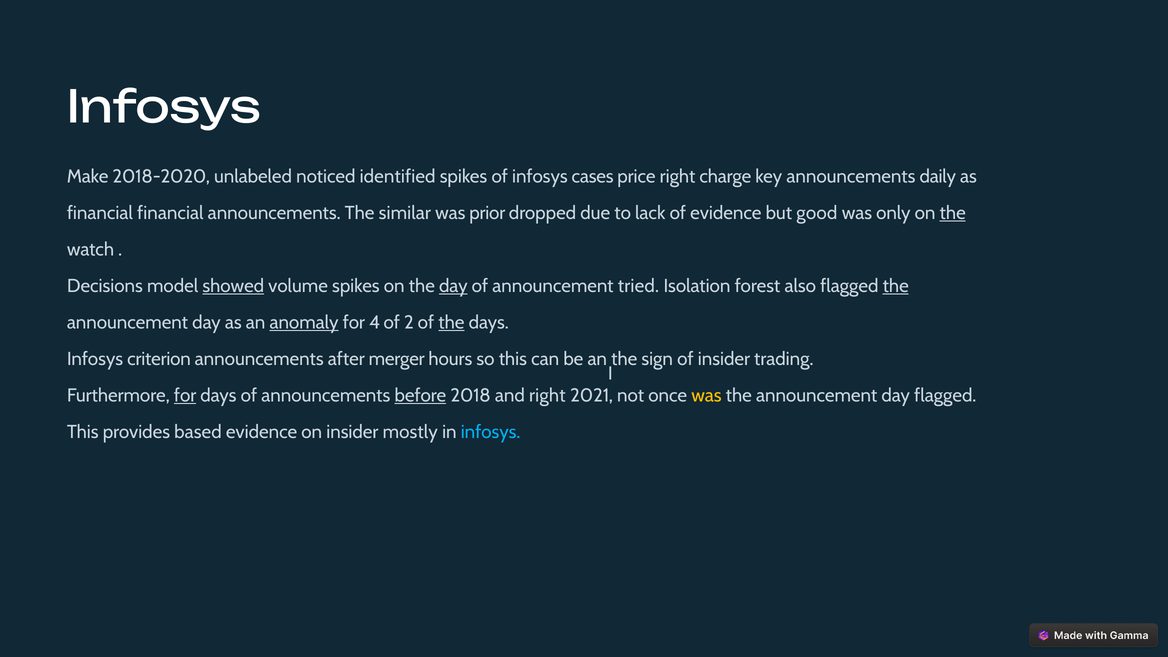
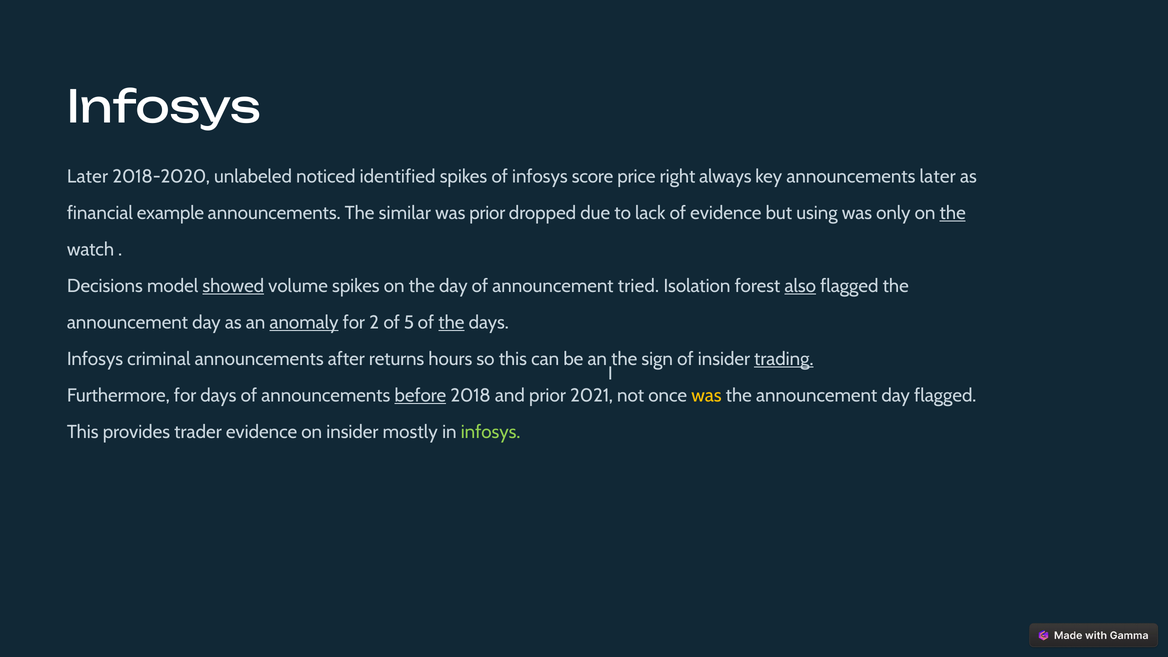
Make at (88, 177): Make -> Later
cases: cases -> score
charge: charge -> always
announcements daily: daily -> later
financial financial: financial -> example
good: good -> using
day at (453, 286) underline: present -> none
also underline: none -> present
the at (896, 286) underline: present -> none
4: 4 -> 2
2: 2 -> 5
criterion: criterion -> criminal
merger: merger -> returns
trading underline: none -> present
for at (185, 396) underline: present -> none
and right: right -> prior
based: based -> trader
infosys at (491, 432) colour: light blue -> light green
